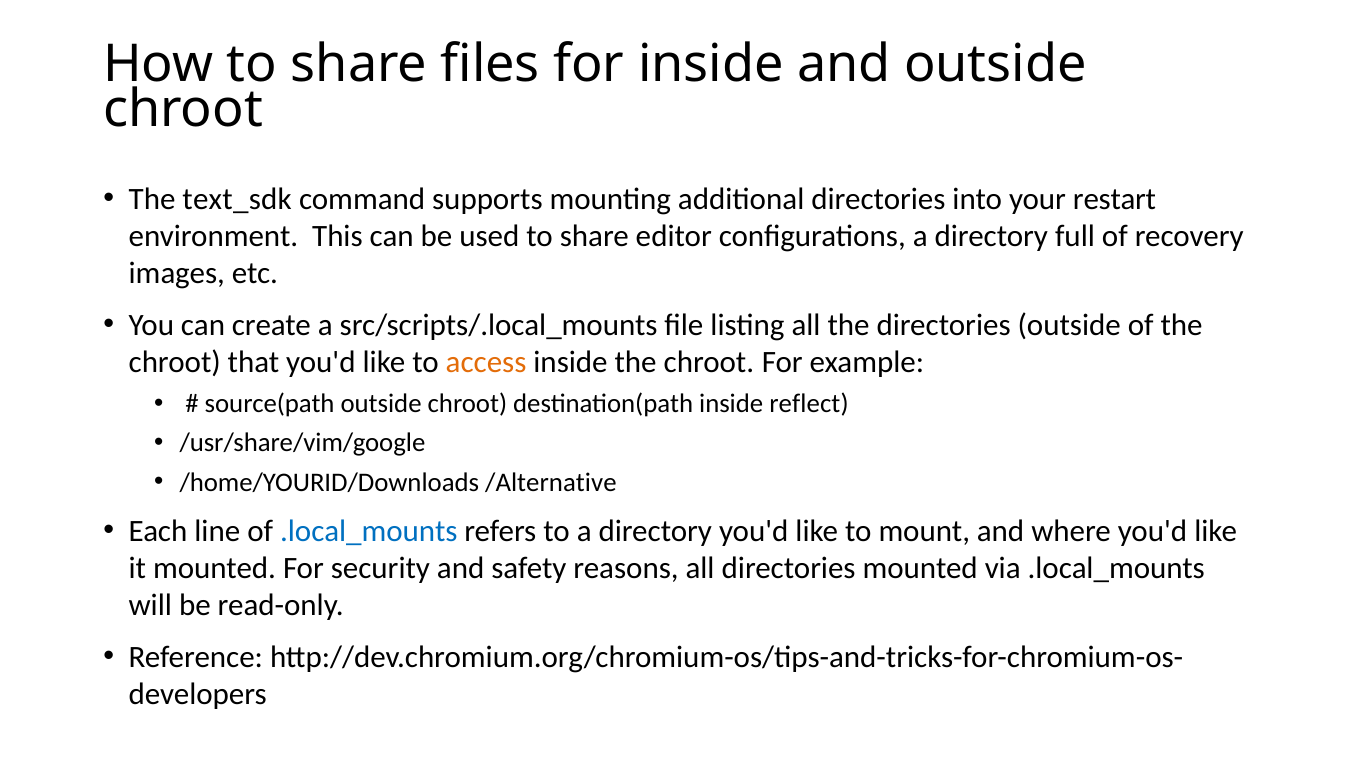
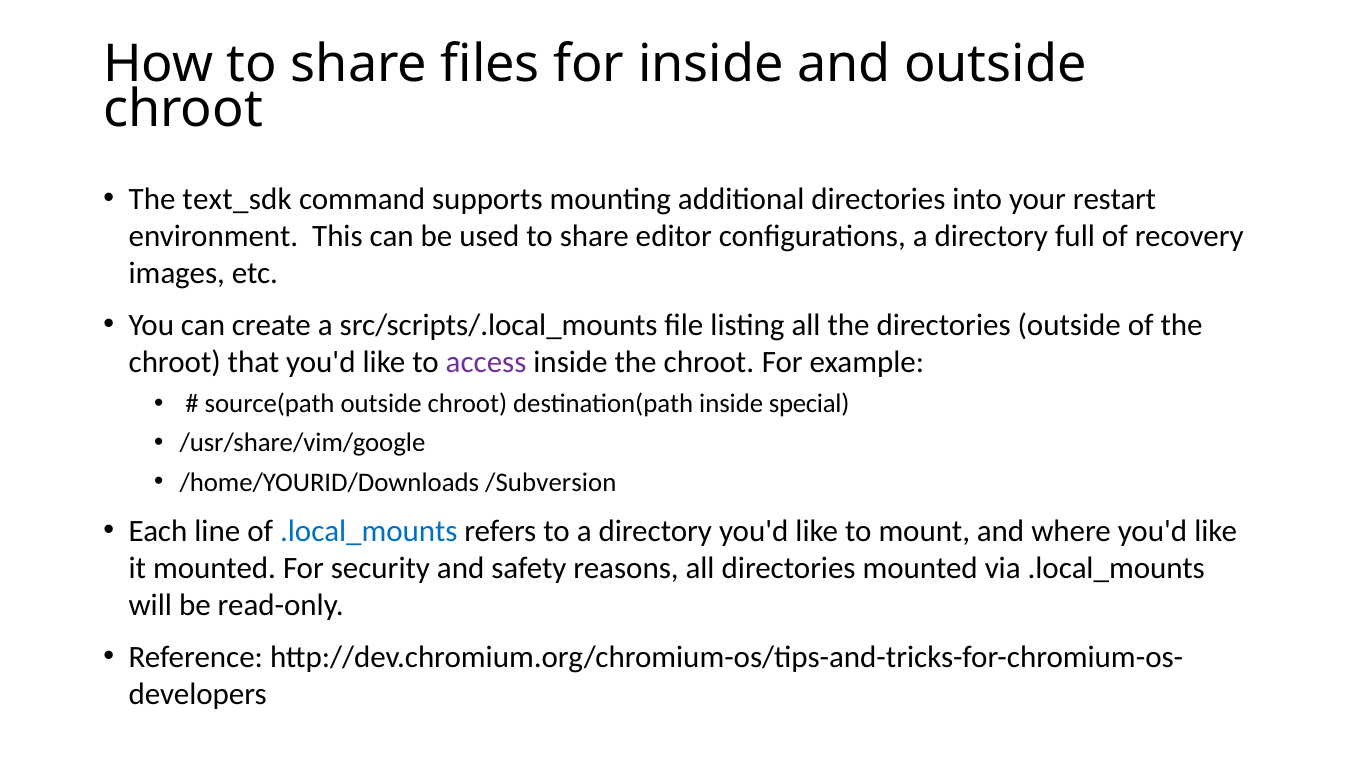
access colour: orange -> purple
reflect: reflect -> special
/Alternative: /Alternative -> /Subversion
